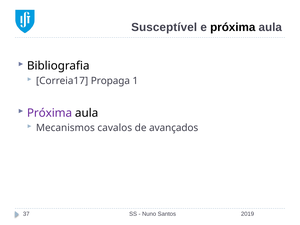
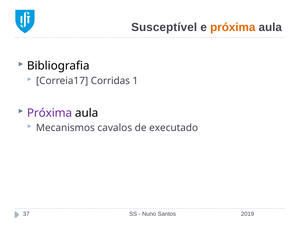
próxima at (233, 27) colour: black -> orange
Propaga: Propaga -> Corridas
avançados: avançados -> executado
